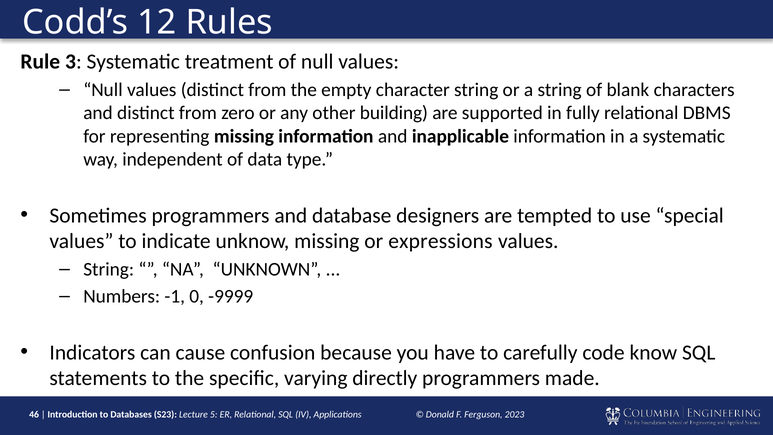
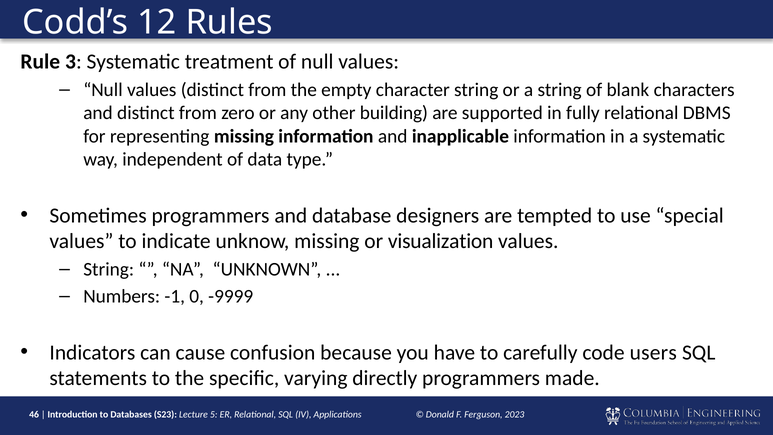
expressions: expressions -> visualization
know: know -> users
